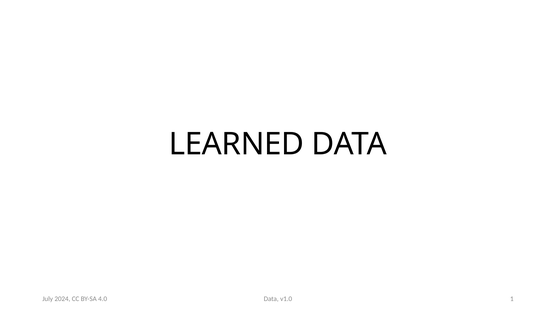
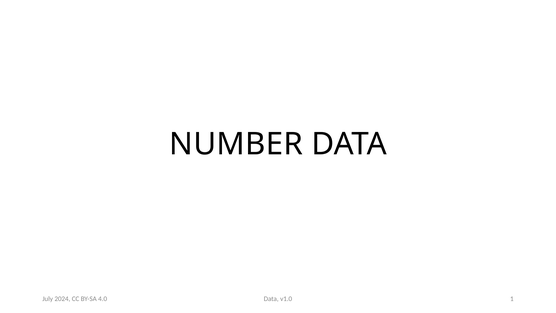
LEARNED: LEARNED -> NUMBER
